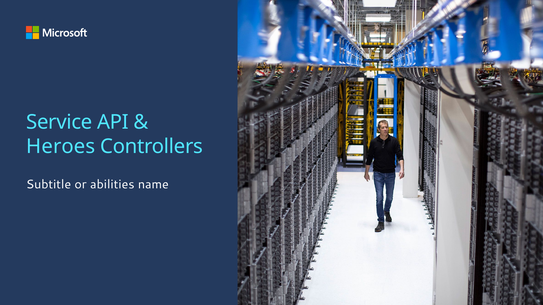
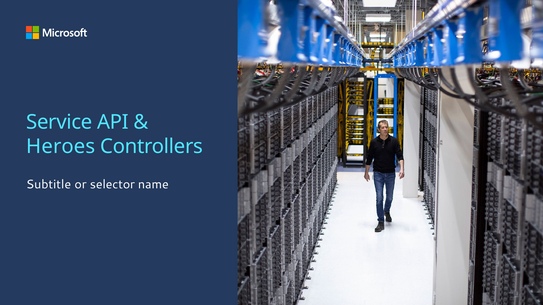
abilities: abilities -> selector
